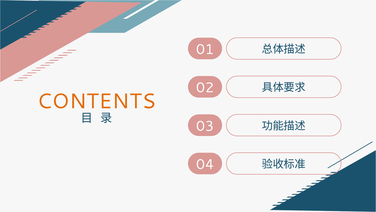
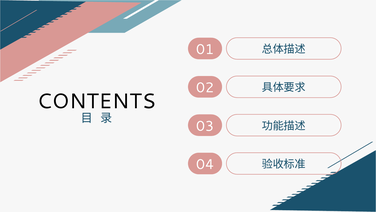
CONTENTS colour: orange -> black
